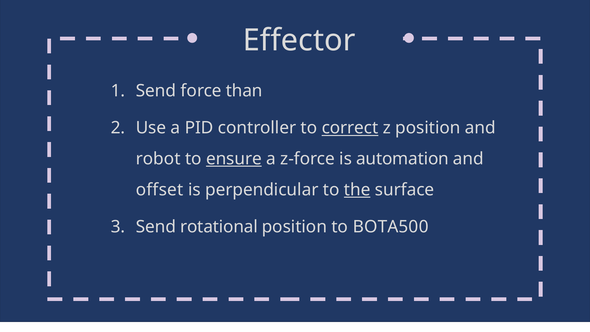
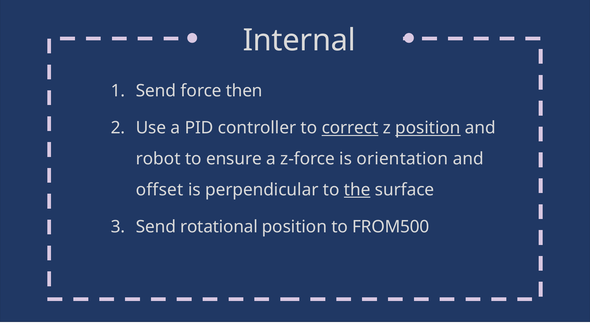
Effector: Effector -> Internal
than: than -> then
position at (428, 128) underline: none -> present
ensure underline: present -> none
automation: automation -> orientation
BOTA500: BOTA500 -> FROM500
